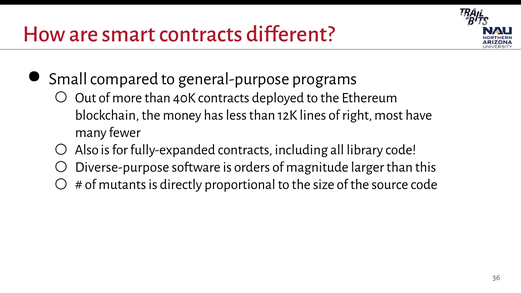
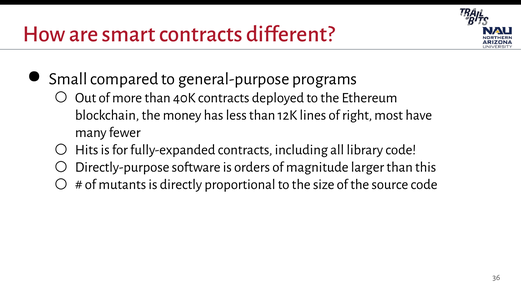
Also: Also -> Hits
Diverse-purpose: Diverse-purpose -> Directly-purpose
